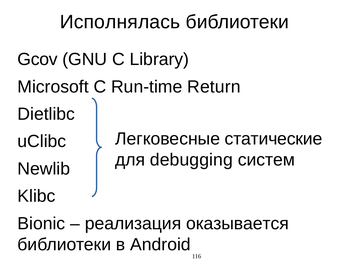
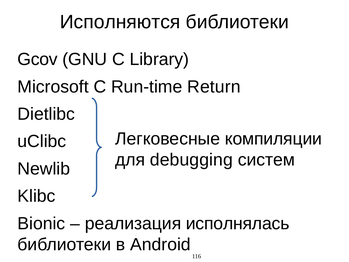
Исполнялась: Исполнялась -> Исполняются
статические: статические -> компиляции
оказывается: оказывается -> исполнялась
